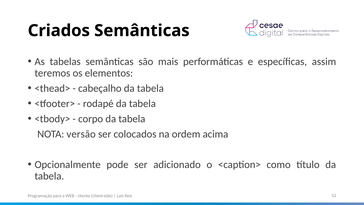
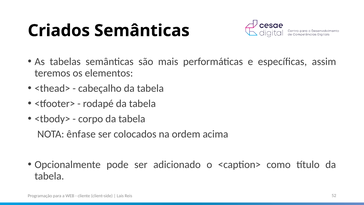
versão: versão -> ênfase
